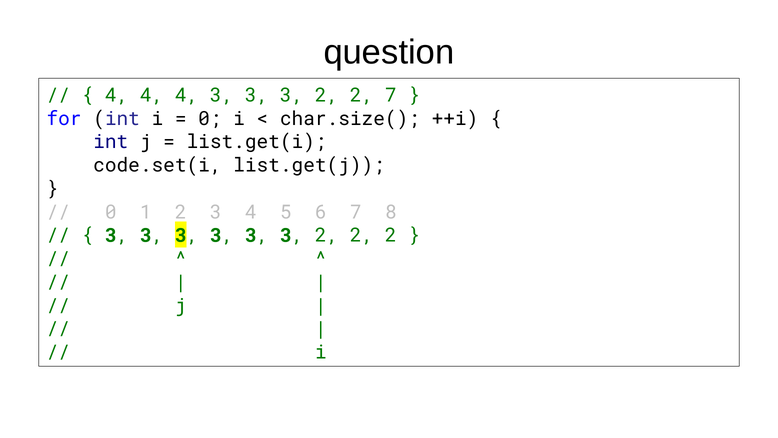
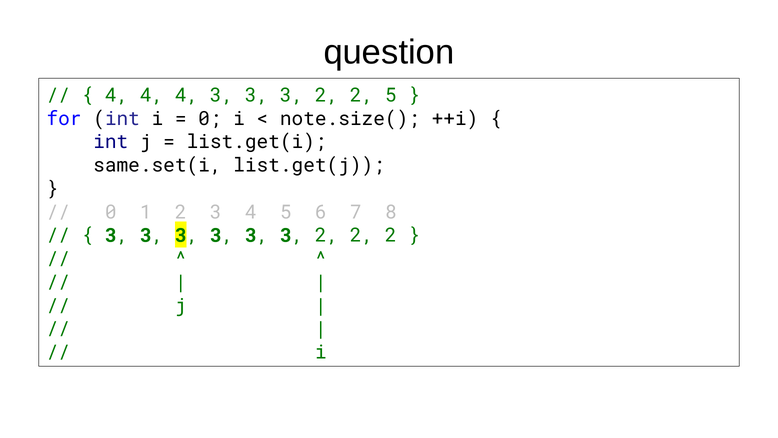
2 7: 7 -> 5
char.size(: char.size( -> note.size(
code.set(i: code.set(i -> same.set(i
